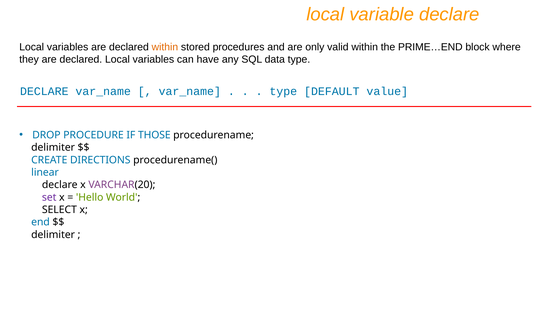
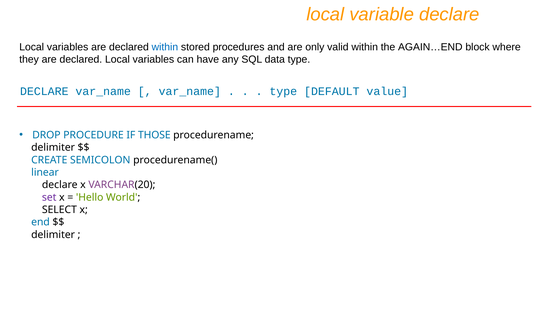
within at (165, 47) colour: orange -> blue
PRIME…END: PRIME…END -> AGAIN…END
DIRECTIONS: DIRECTIONS -> SEMICOLON
